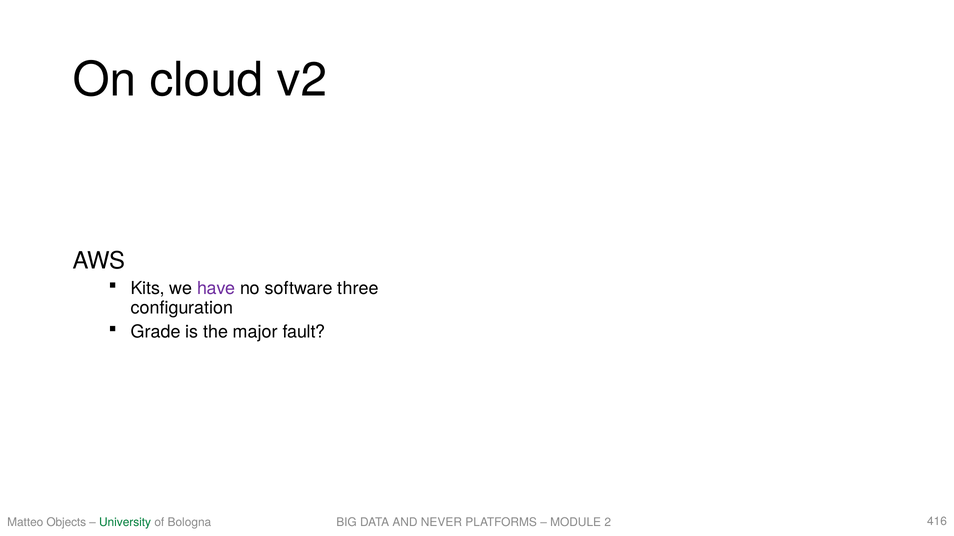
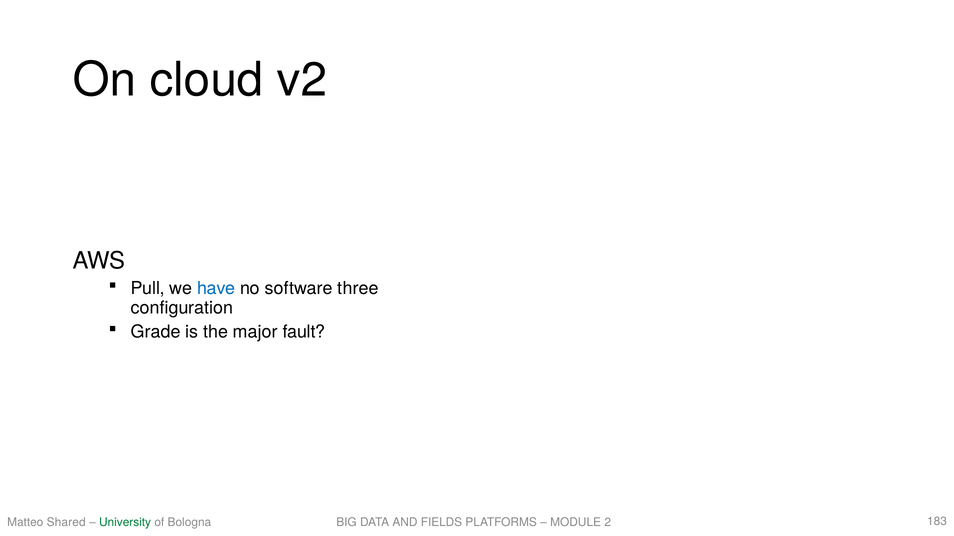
Kits: Kits -> Pull
have colour: purple -> blue
Objects: Objects -> Shared
NEVER: NEVER -> FIELDS
416: 416 -> 183
